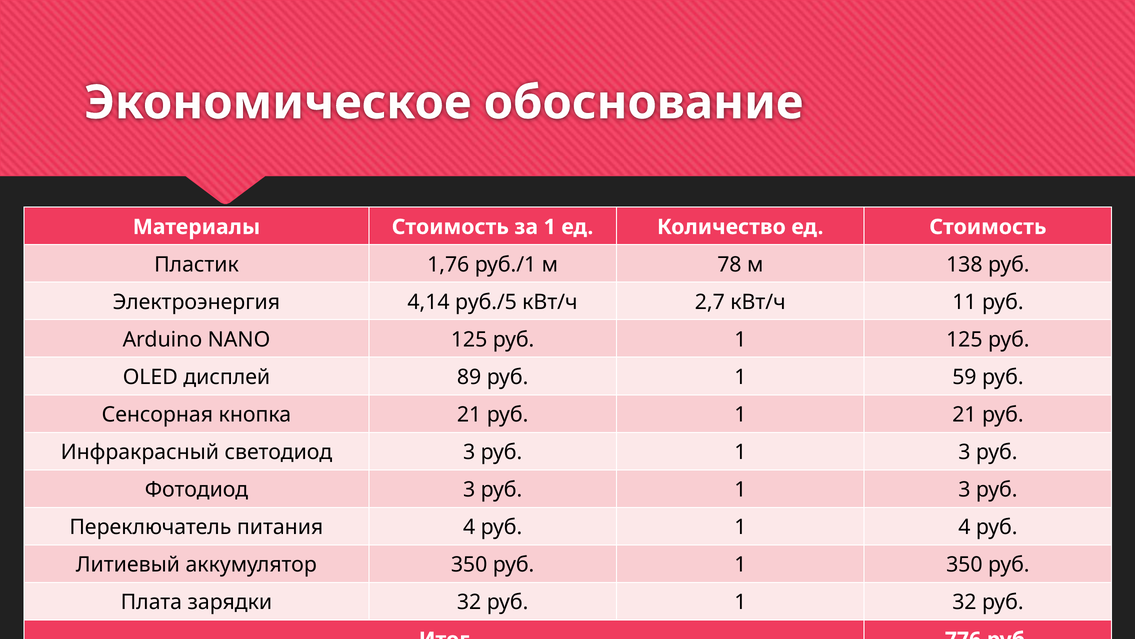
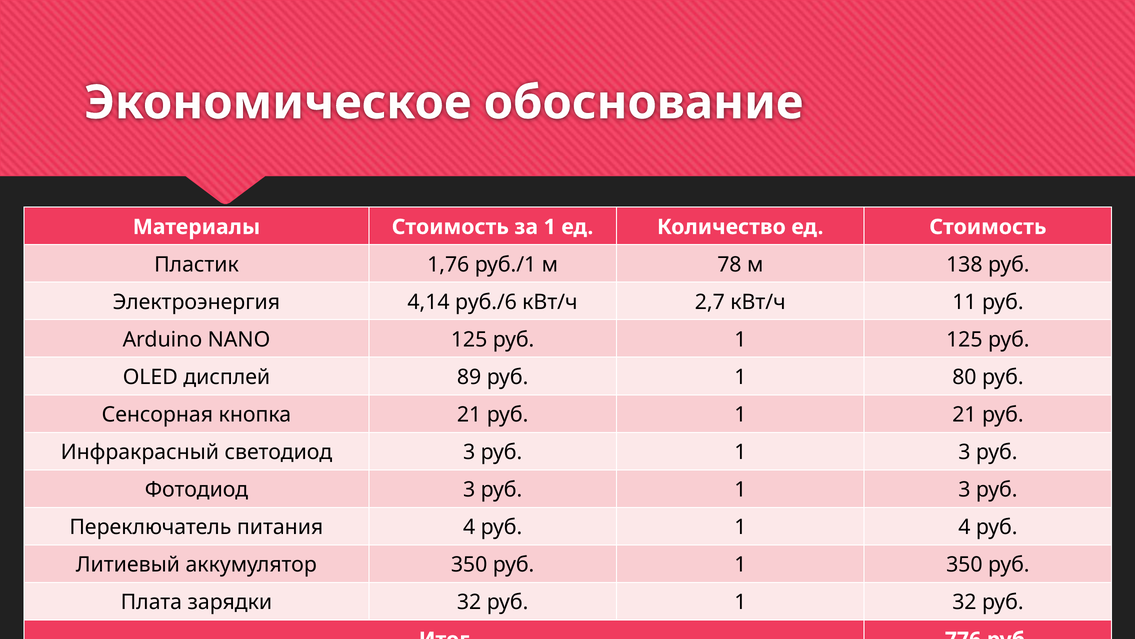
руб./5: руб./5 -> руб./6
59: 59 -> 80
